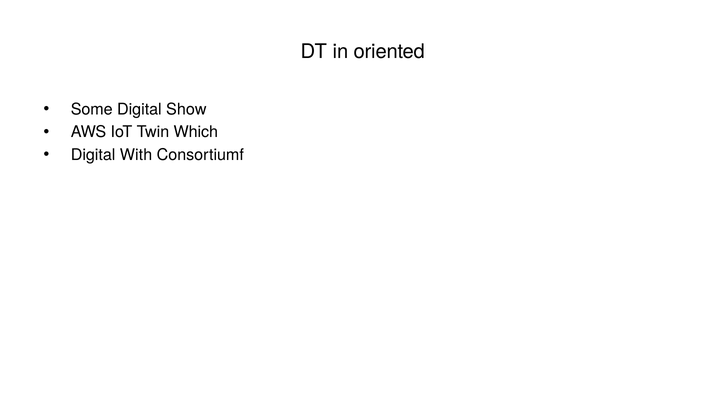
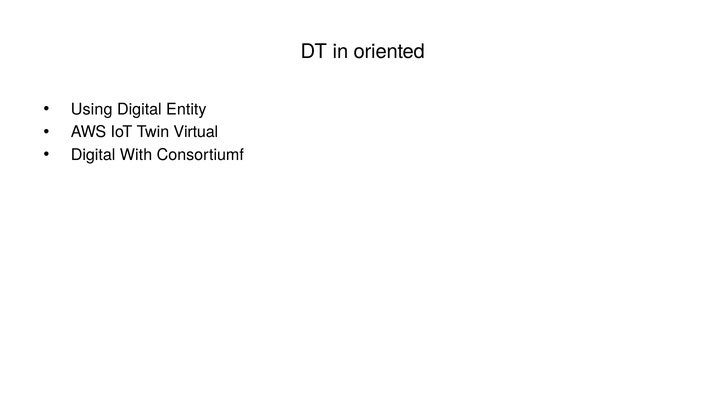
Some: Some -> Using
Show: Show -> Entity
Which: Which -> Virtual
